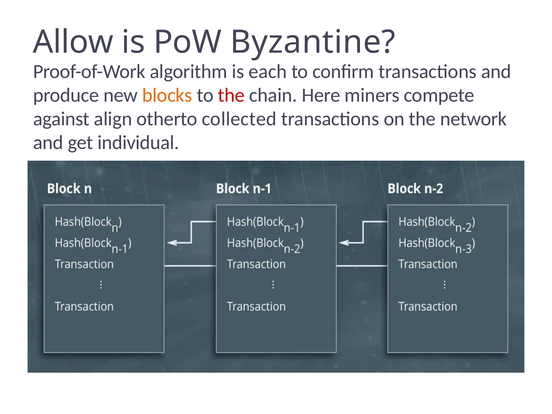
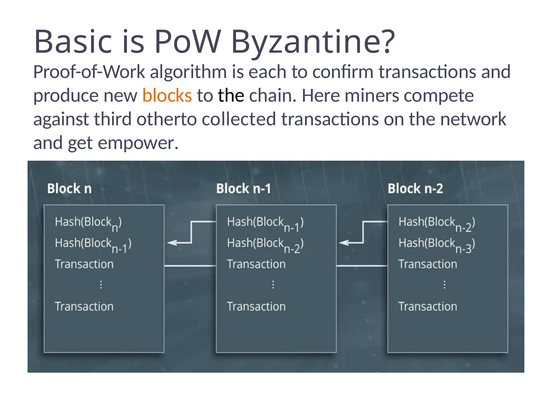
Allow: Allow -> Basic
the at (231, 95) colour: red -> black
align: align -> third
individual: individual -> empower
